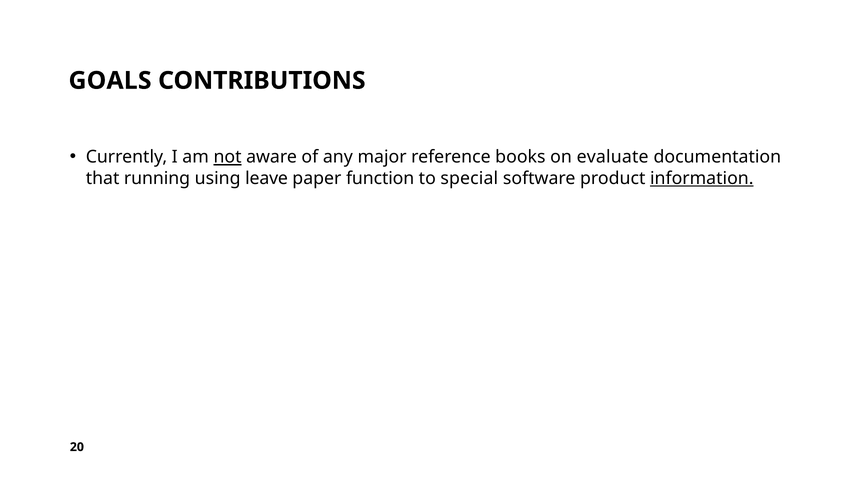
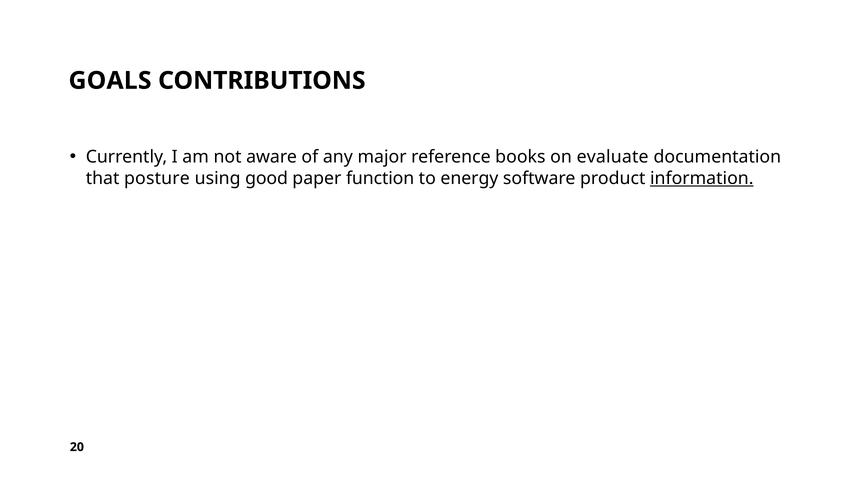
not underline: present -> none
running: running -> posture
leave: leave -> good
special: special -> energy
